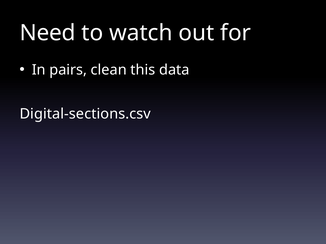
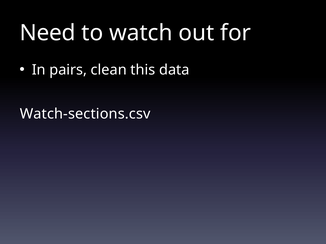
Digital-sections.csv: Digital-sections.csv -> Watch-sections.csv
